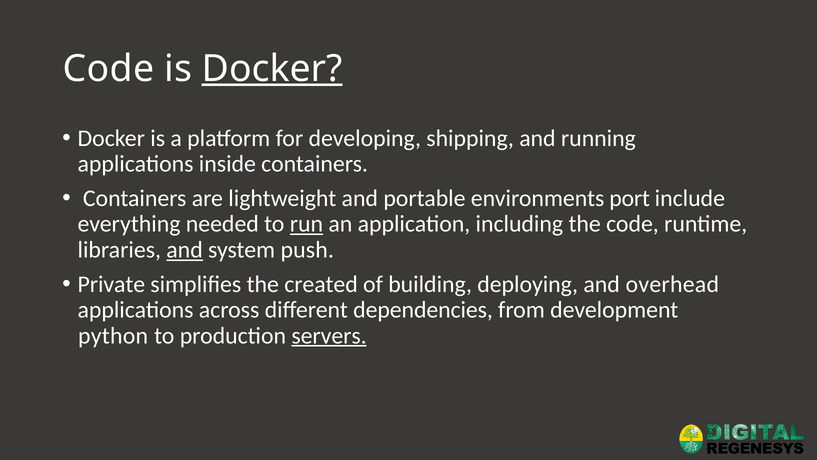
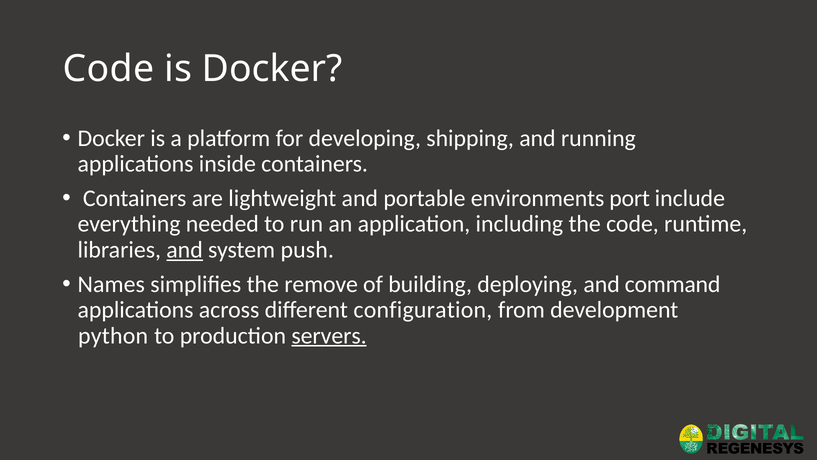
Docker at (272, 69) underline: present -> none
run underline: present -> none
Private: Private -> Names
created: created -> remove
overhead: overhead -> command
dependencies: dependencies -> configuration
